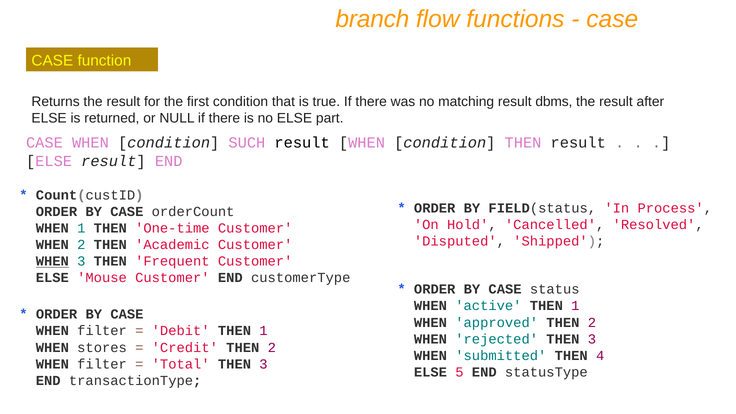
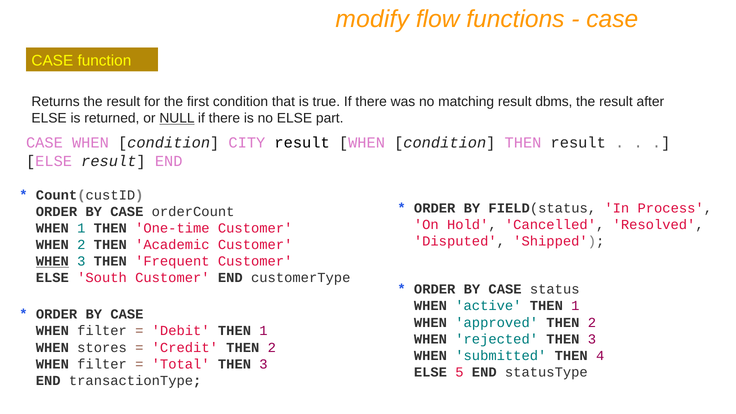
branch: branch -> modify
NULL underline: none -> present
SUCH: SUCH -> CITY
Mouse: Mouse -> South
